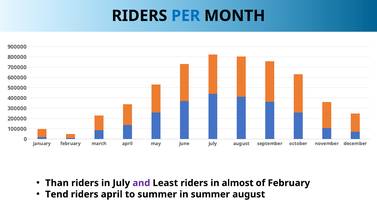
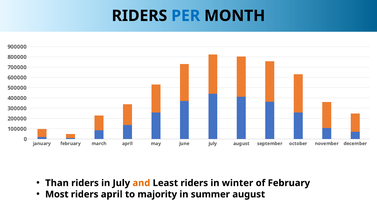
and colour: purple -> orange
almost: almost -> winter
Tend: Tend -> Most
to summer: summer -> majority
